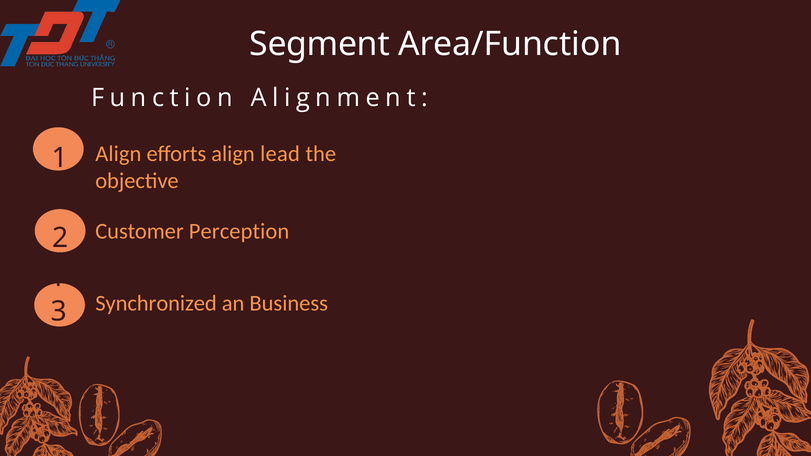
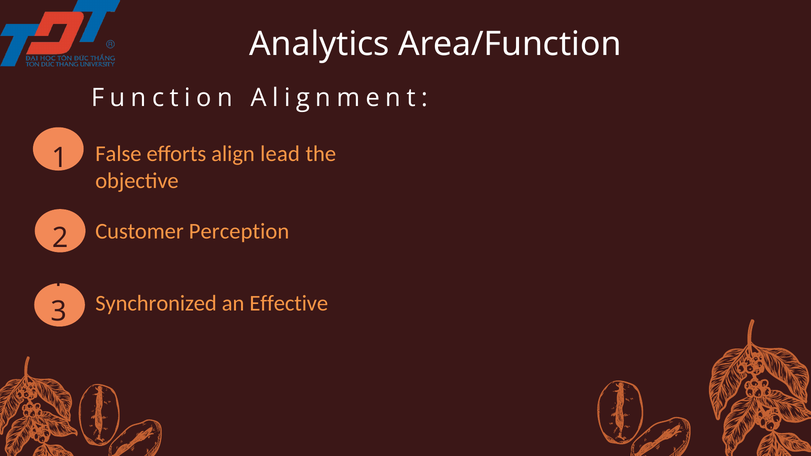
Segment: Segment -> Analytics
Align at (118, 154): Align -> False
Business: Business -> Effective
